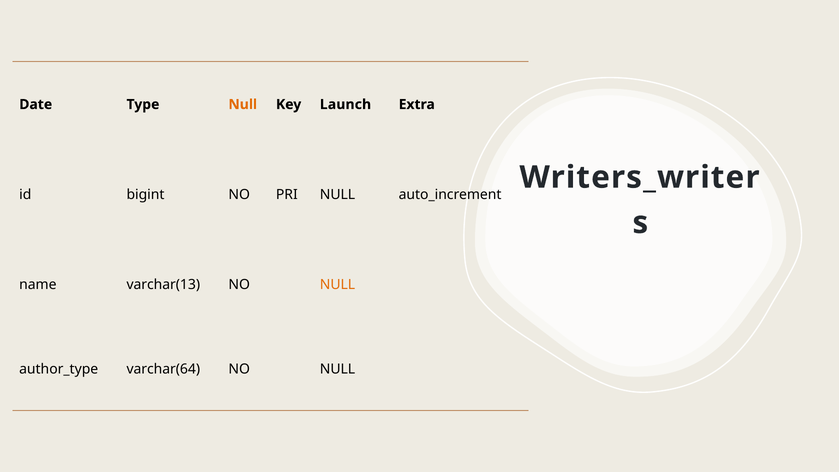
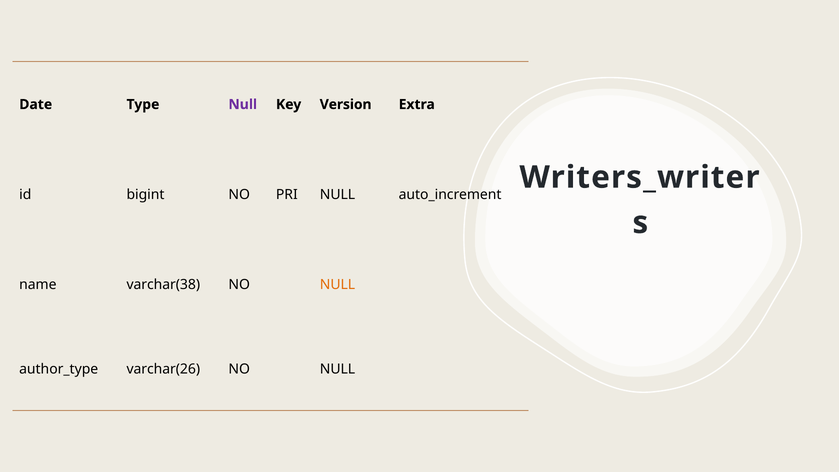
Null at (243, 104) colour: orange -> purple
Launch: Launch -> Version
varchar(13: varchar(13 -> varchar(38
varchar(64: varchar(64 -> varchar(26
